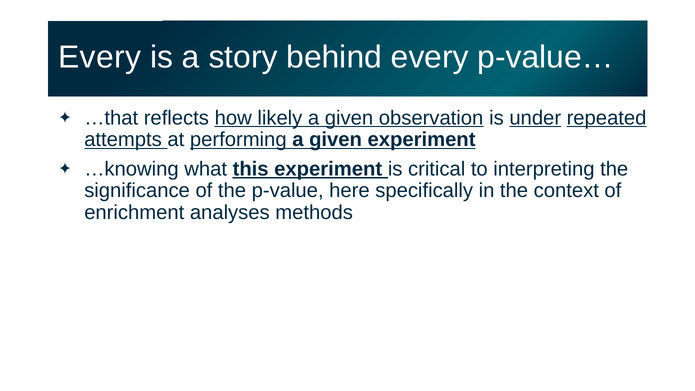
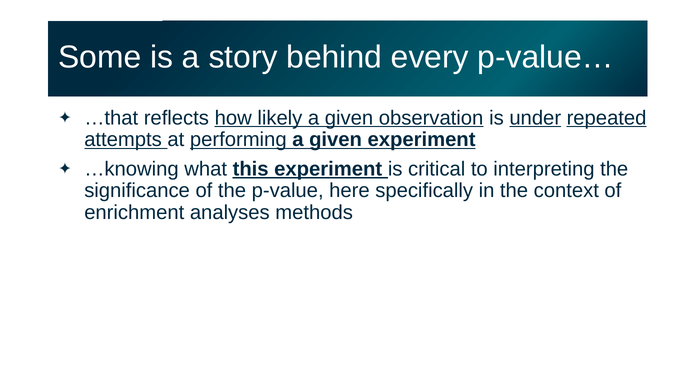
Every at (100, 57): Every -> Some
